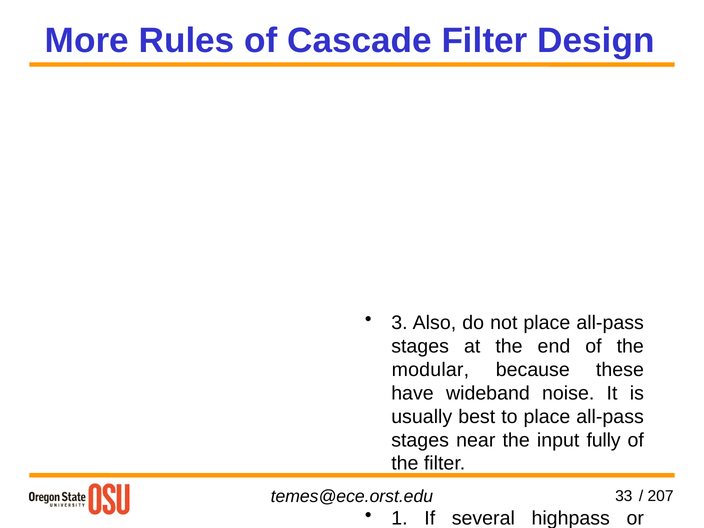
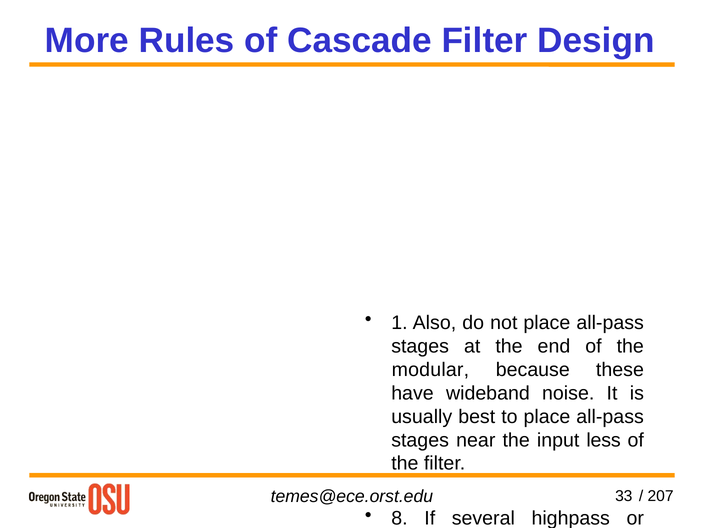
3: 3 -> 1
fully: fully -> less
1: 1 -> 8
